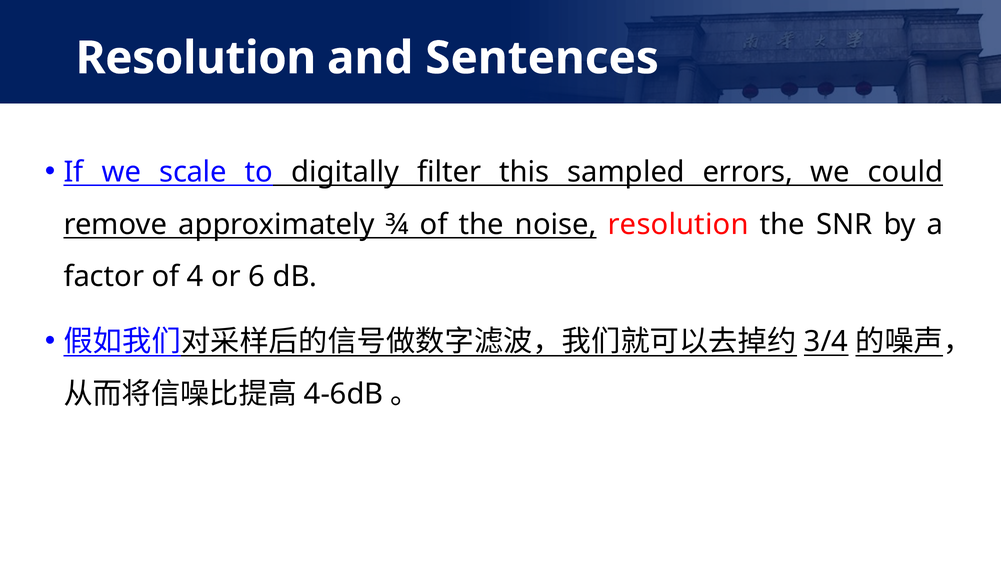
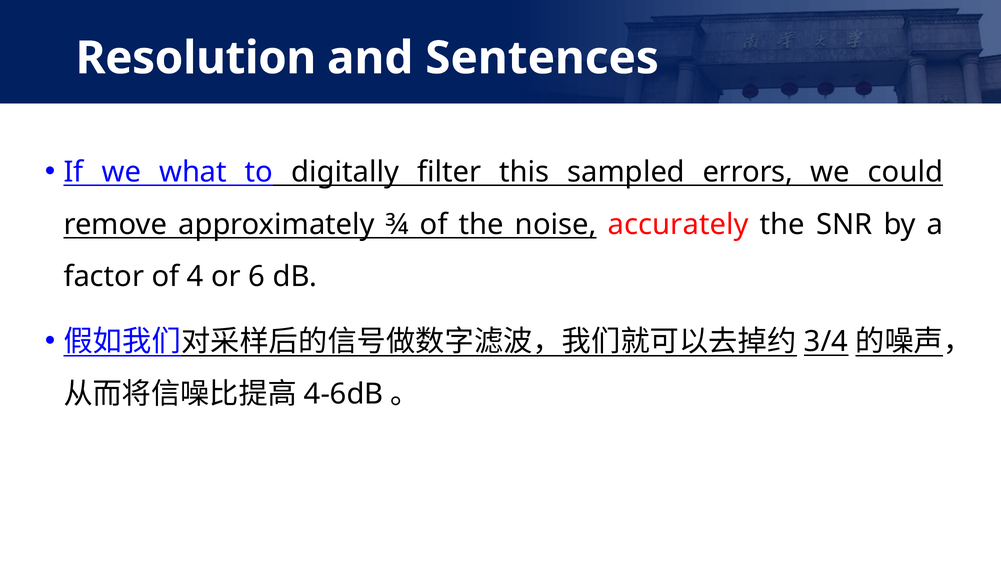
scale: scale -> what
noise resolution: resolution -> accurately
